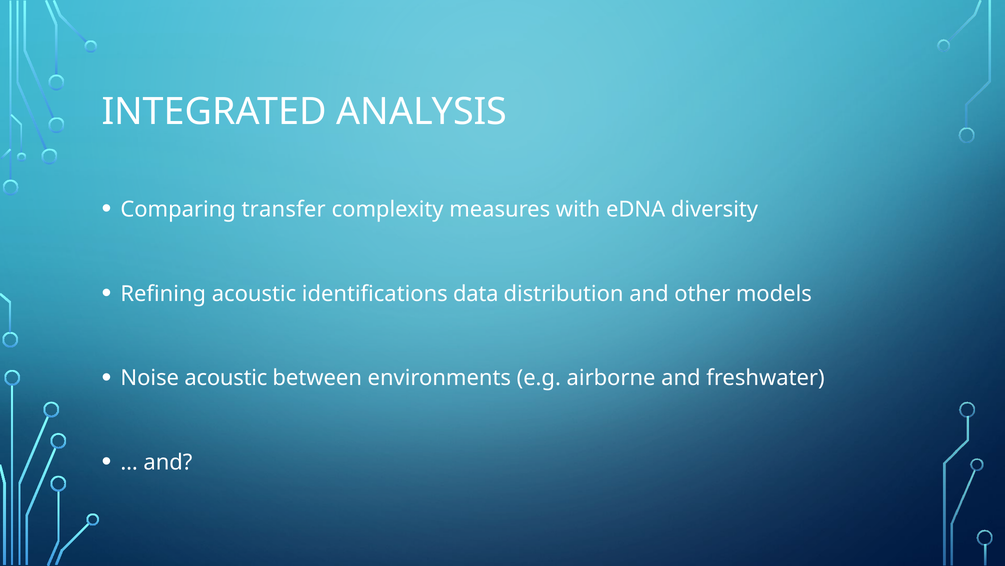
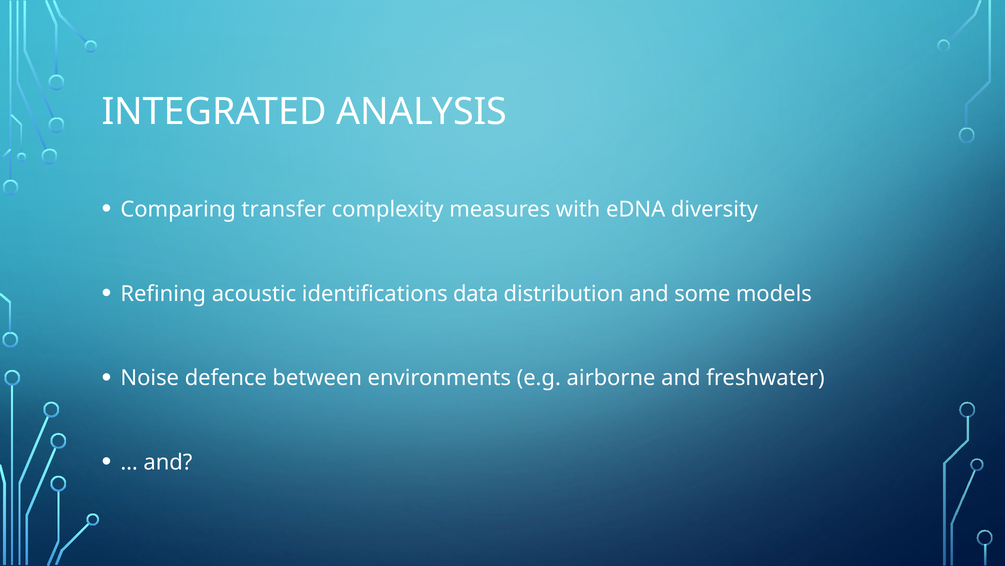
other: other -> some
Noise acoustic: acoustic -> defence
